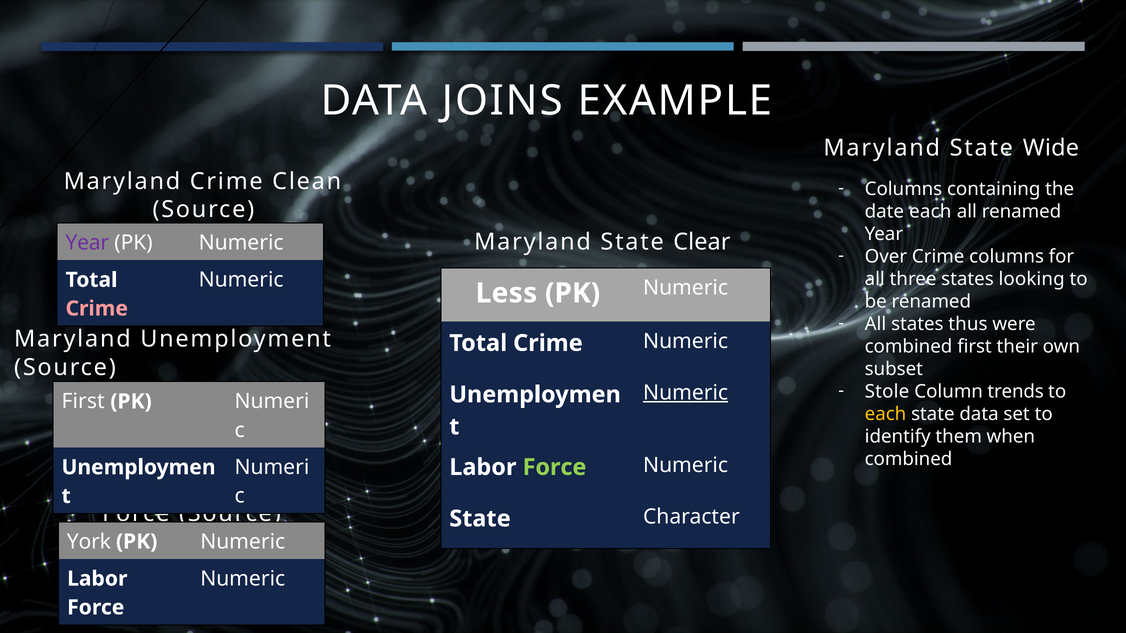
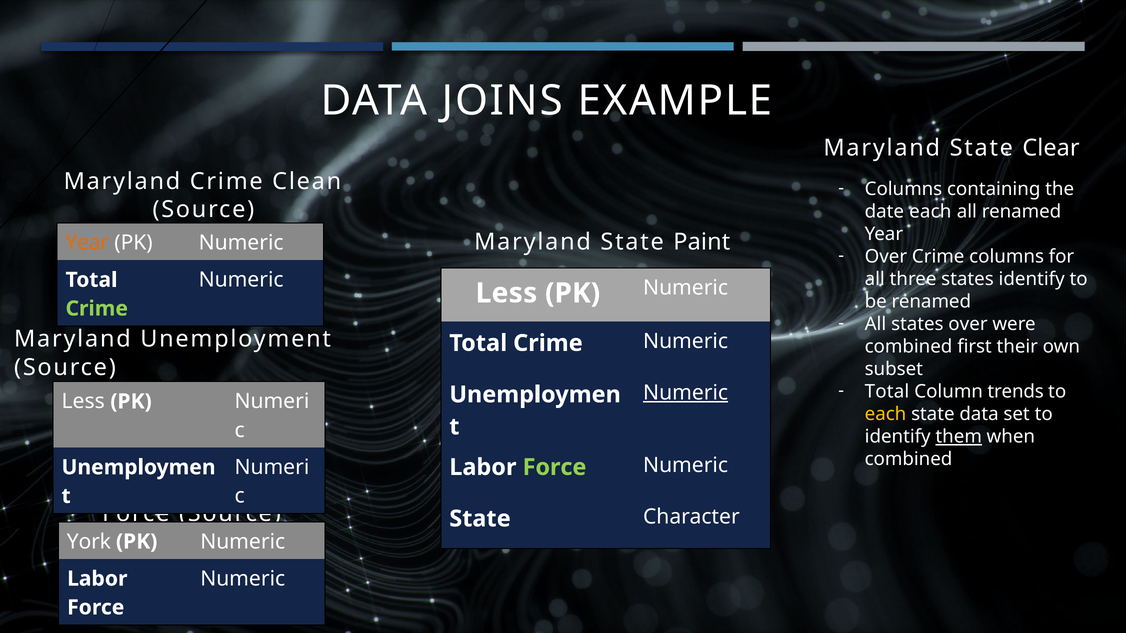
Wide: Wide -> Clear
Clear: Clear -> Paint
Year at (87, 243) colour: purple -> orange
states looking: looking -> identify
Crime at (97, 309) colour: pink -> light green
states thus: thus -> over
Stole at (887, 392): Stole -> Total
First at (83, 402): First -> Less
them underline: none -> present
